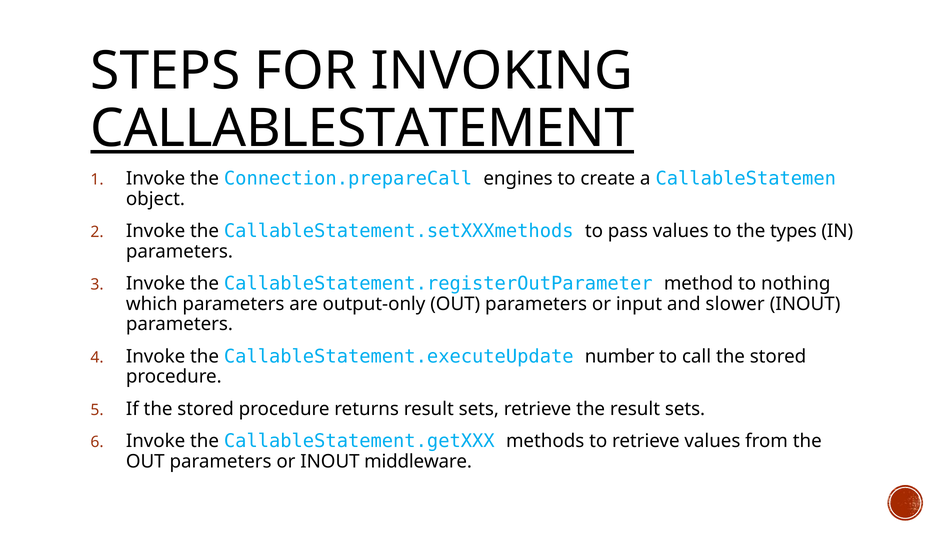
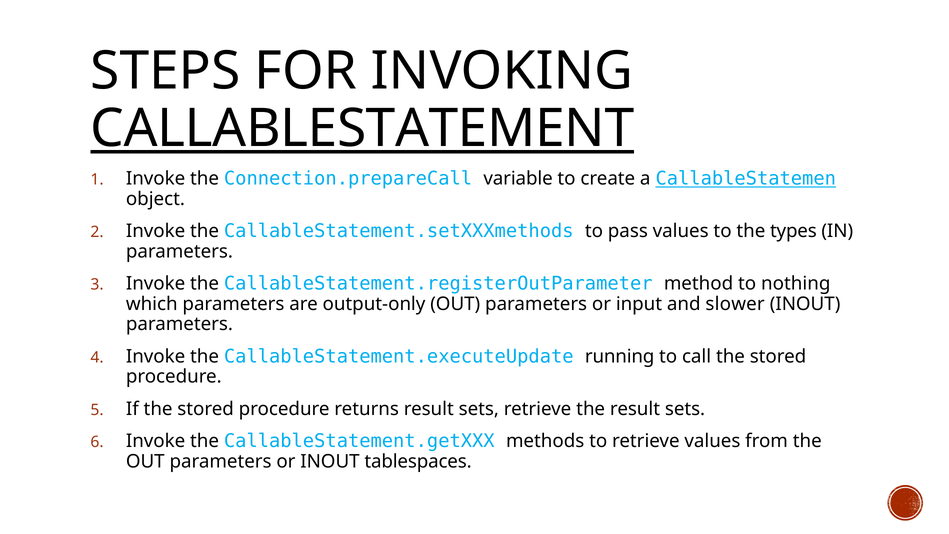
engines: engines -> variable
CallableStatemen underline: none -> present
number: number -> running
middleware: middleware -> tablespaces
